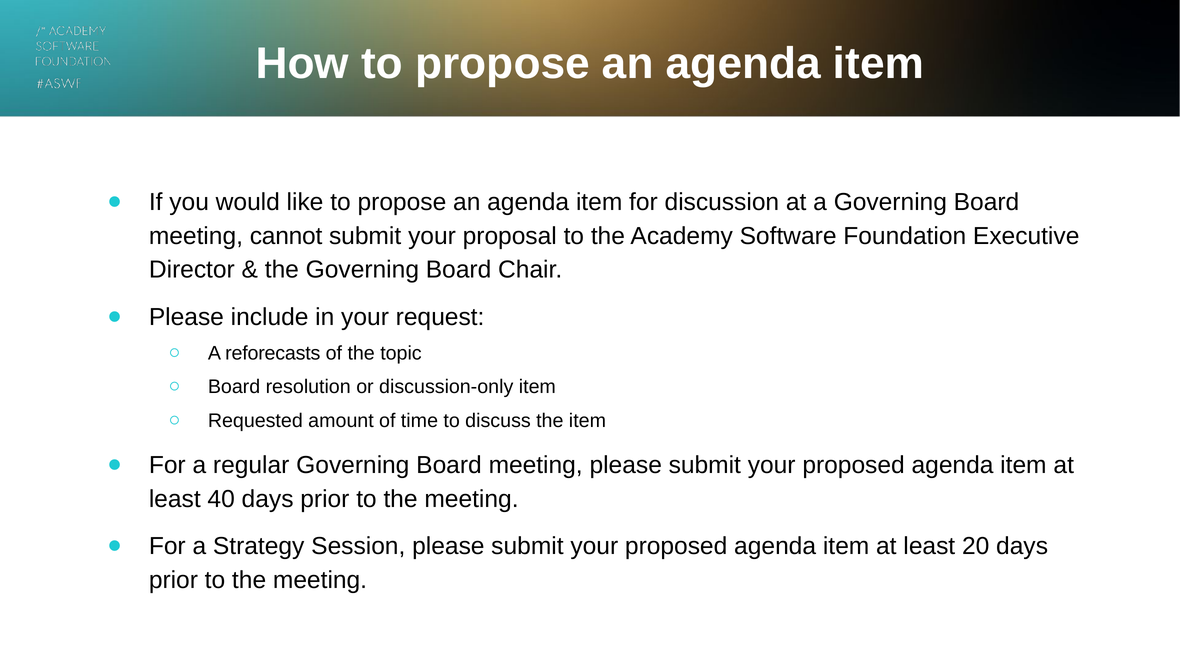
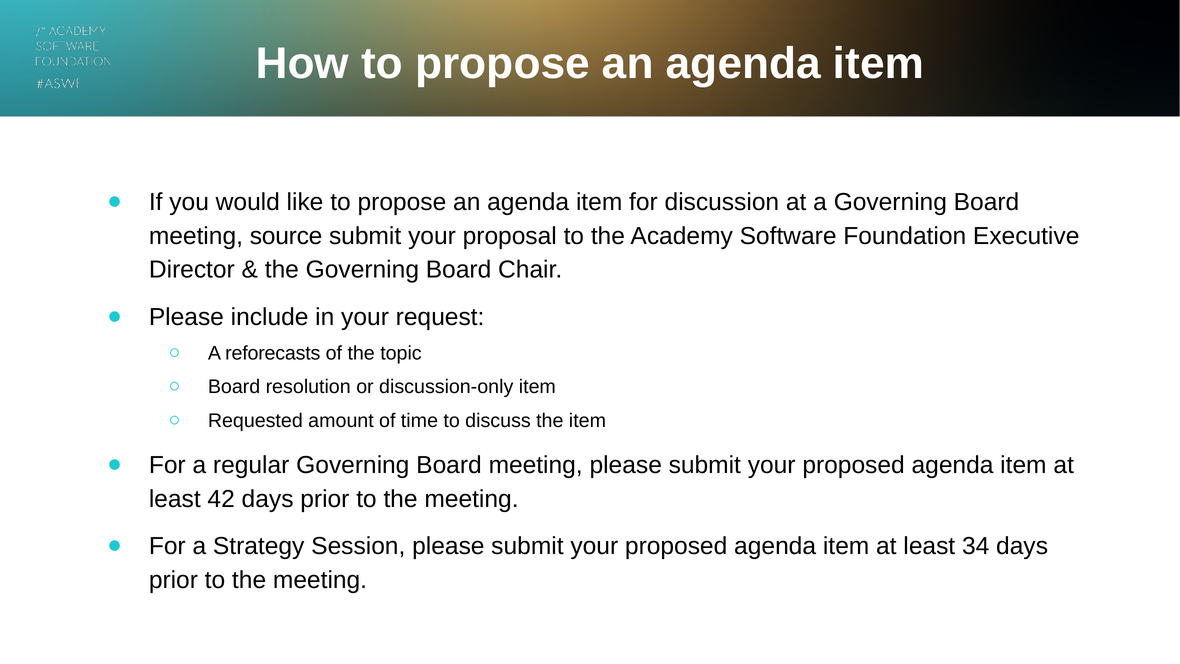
cannot: cannot -> source
40: 40 -> 42
20: 20 -> 34
